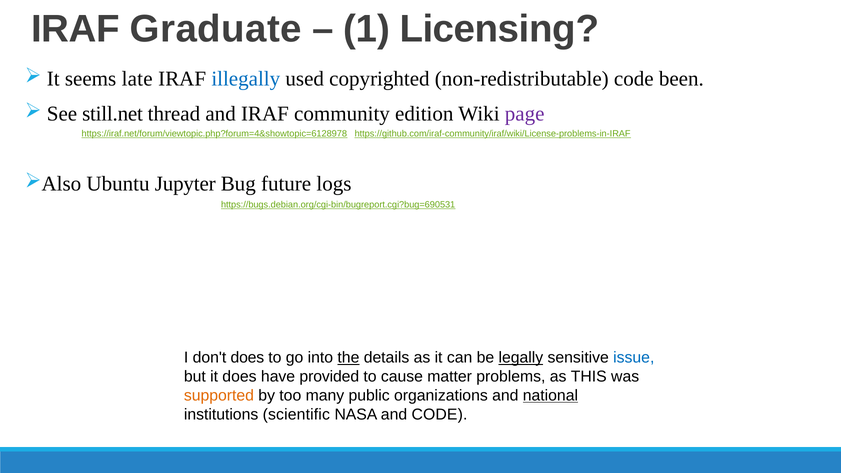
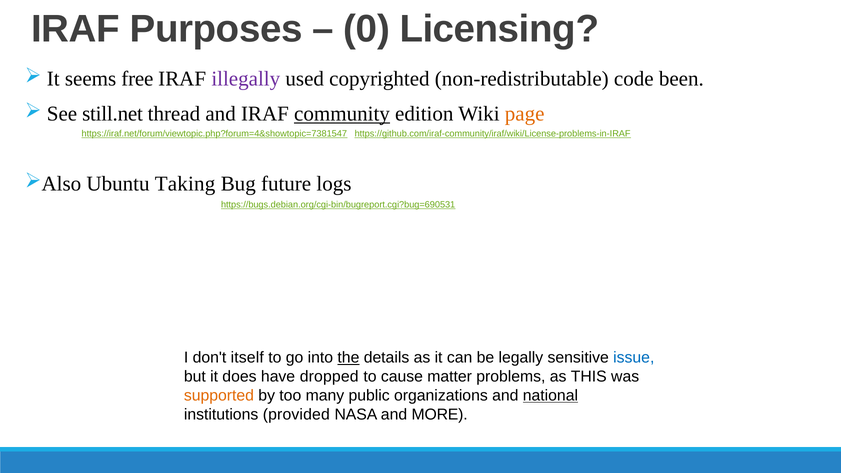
Graduate: Graduate -> Purposes
1: 1 -> 0
late: late -> free
illegally colour: blue -> purple
community underline: none -> present
page colour: purple -> orange
https://iraf.net/forum/viewtopic.php?forum=4&showtopic=6128978: https://iraf.net/forum/viewtopic.php?forum=4&showtopic=6128978 -> https://iraf.net/forum/viewtopic.php?forum=4&showtopic=7381547
Jupyter: Jupyter -> Taking
don't does: does -> itself
legally underline: present -> none
provided: provided -> dropped
scientific: scientific -> provided
and CODE: CODE -> MORE
